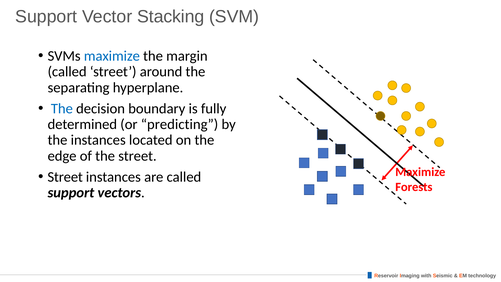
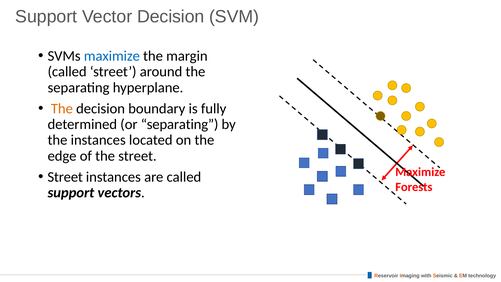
Vector Stacking: Stacking -> Decision
The at (62, 108) colour: blue -> orange
or predicting: predicting -> separating
